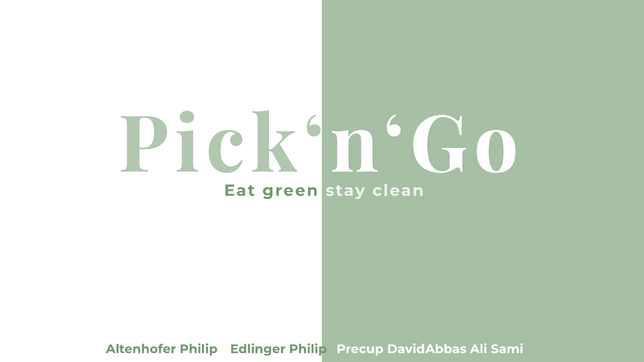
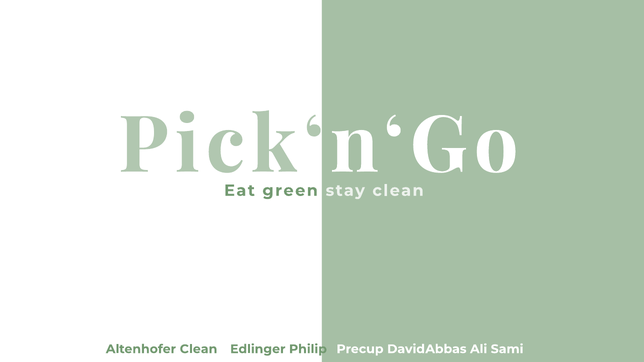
Altenhofer Philip: Philip -> Clean
